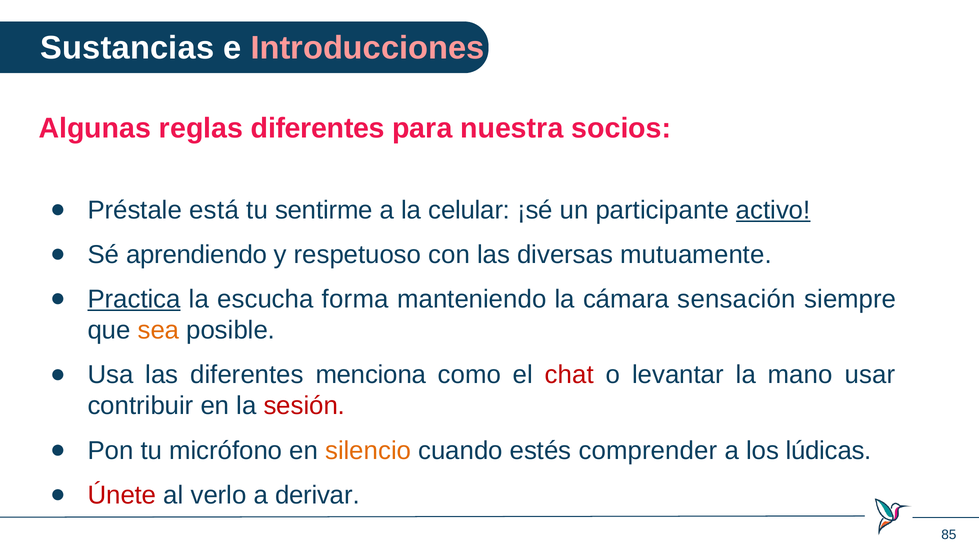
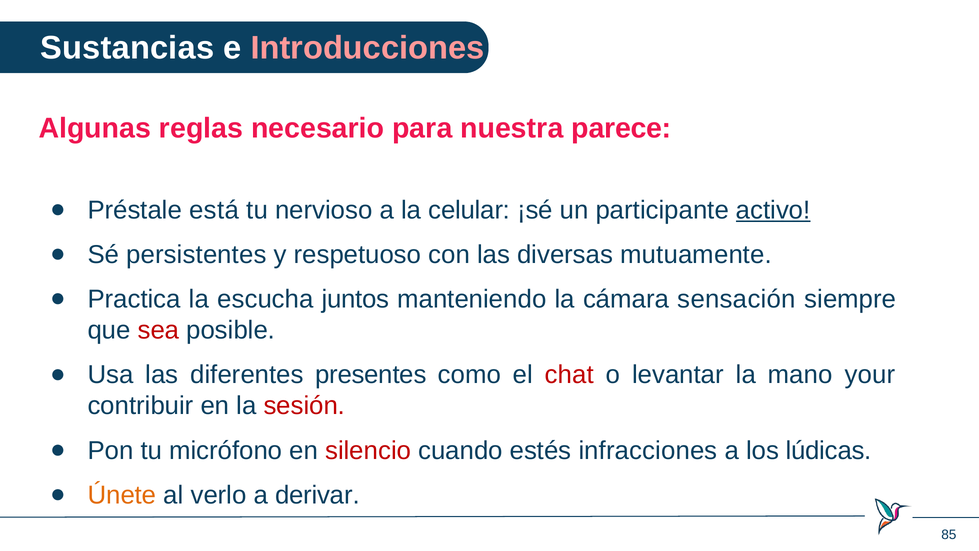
reglas diferentes: diferentes -> necesario
socios: socios -> parece
sentirme: sentirme -> nervioso
aprendiendo: aprendiendo -> persistentes
Practica underline: present -> none
forma: forma -> juntos
sea colour: orange -> red
menciona: menciona -> presentes
usar: usar -> your
silencio colour: orange -> red
comprender: comprender -> infracciones
Únete colour: red -> orange
